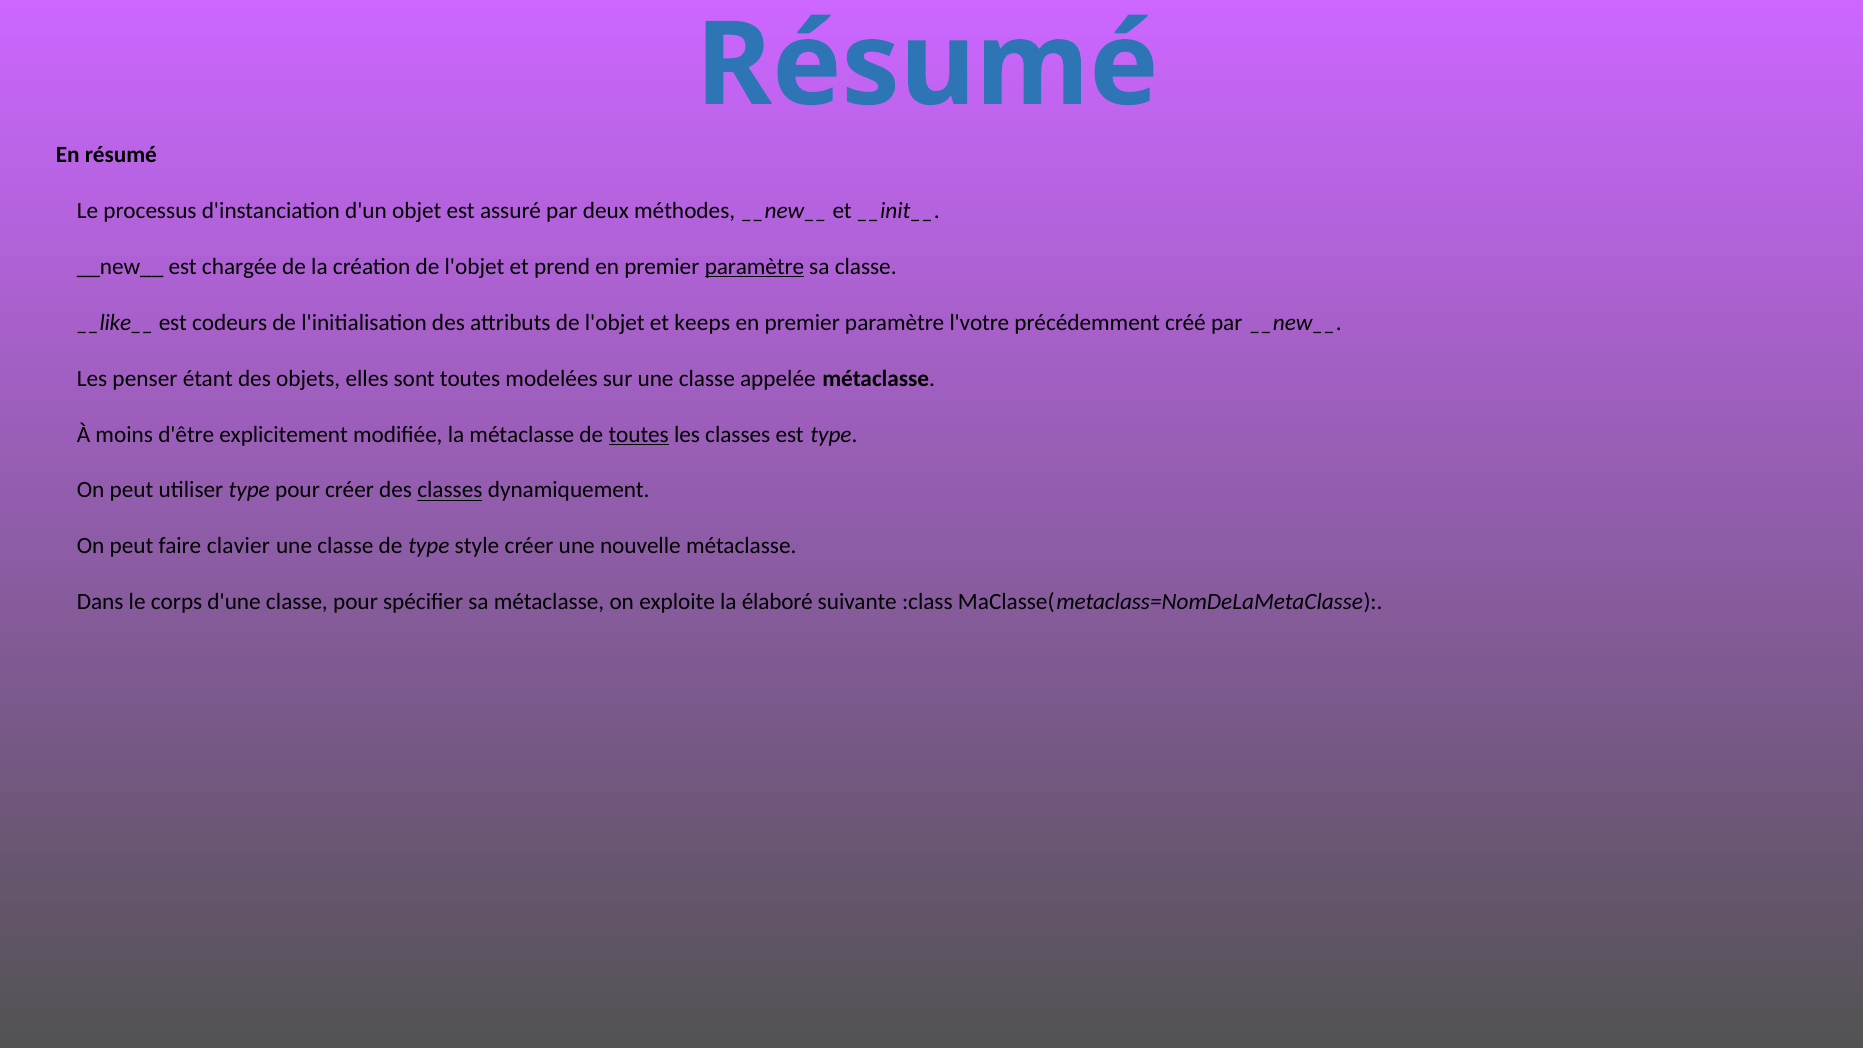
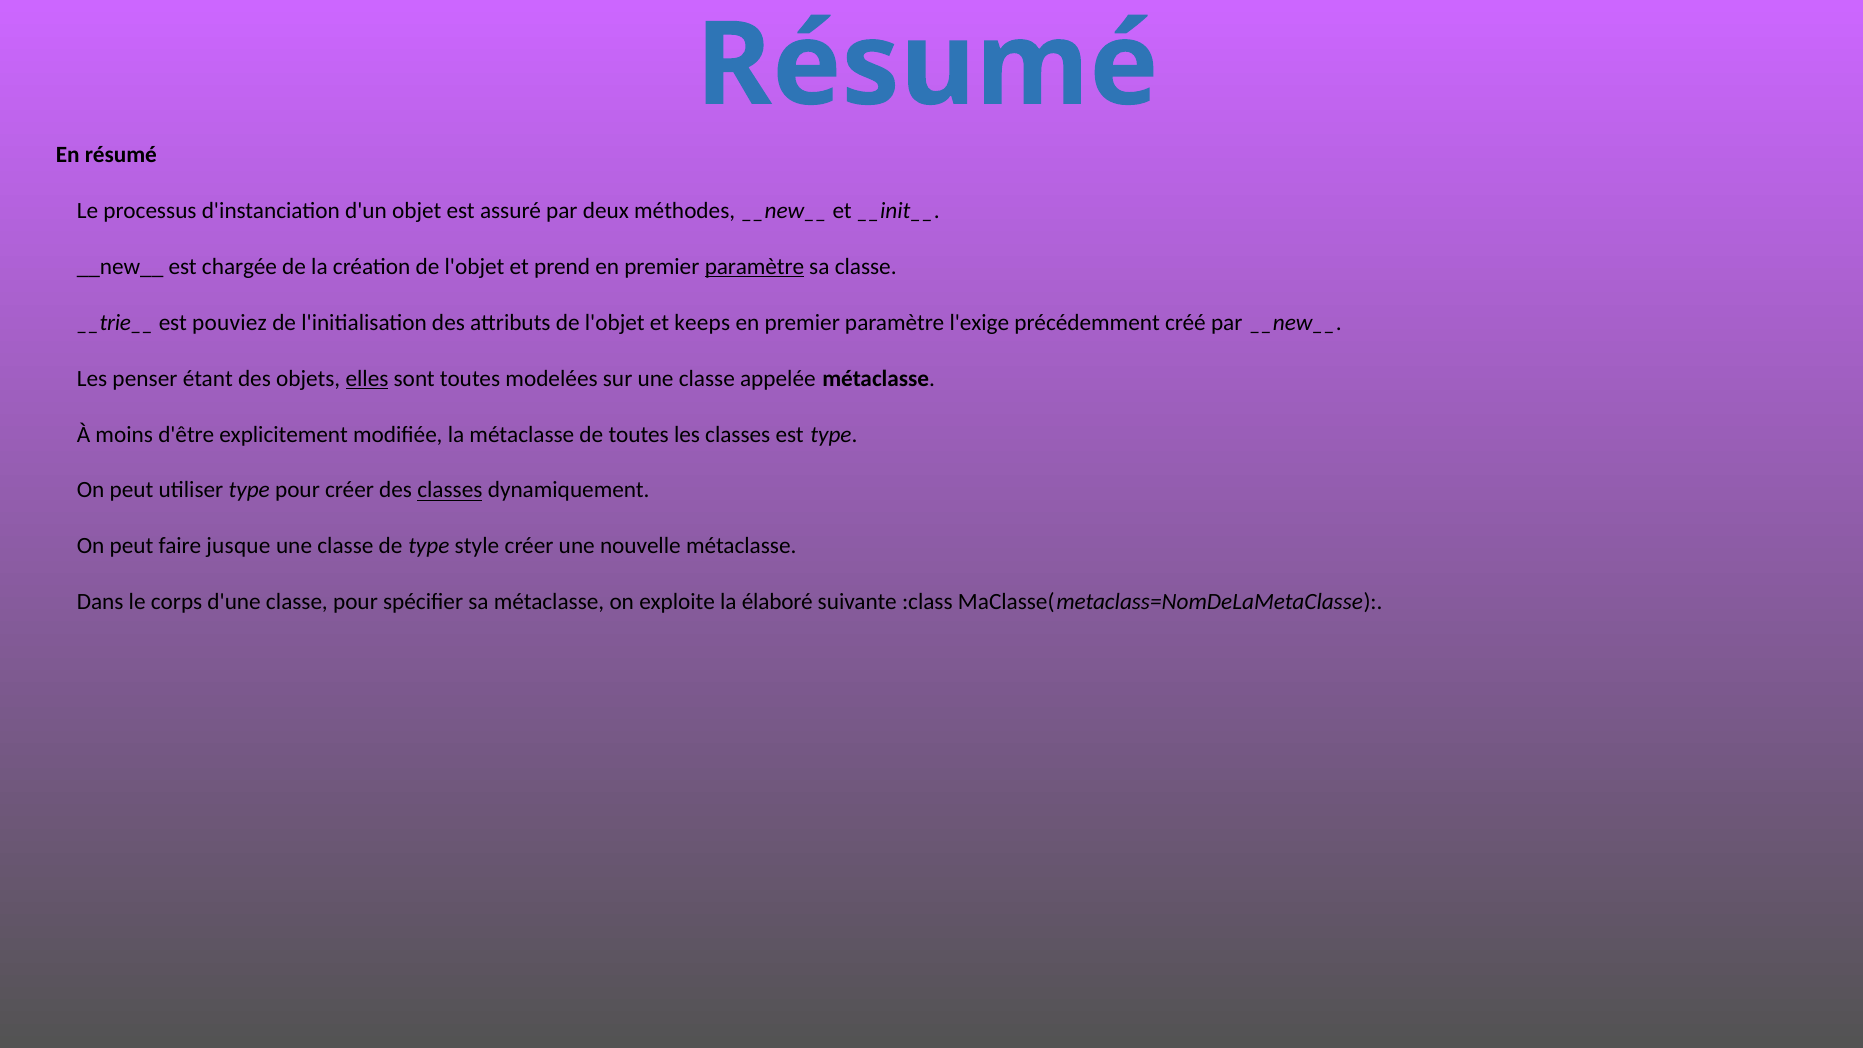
__like__: __like__ -> __trie__
codeurs: codeurs -> pouviez
l'votre: l'votre -> l'exige
elles underline: none -> present
toutes at (639, 434) underline: present -> none
clavier: clavier -> jusque
